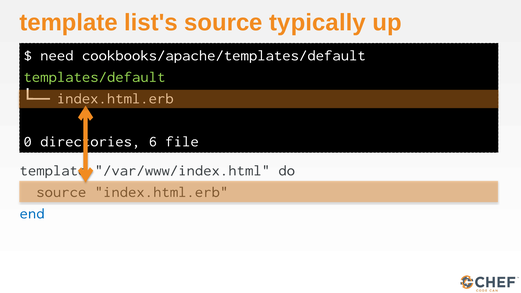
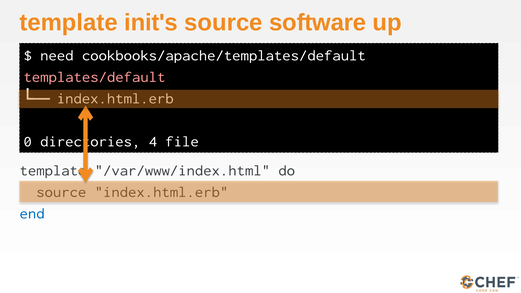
list's: list's -> init's
typically: typically -> software
templates/default colour: light green -> pink
6: 6 -> 4
